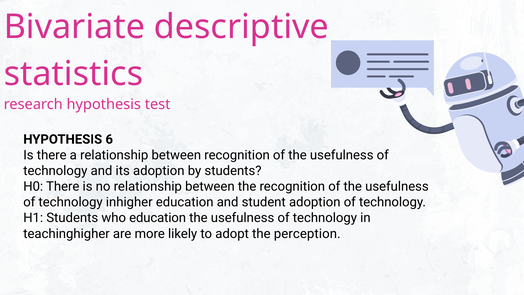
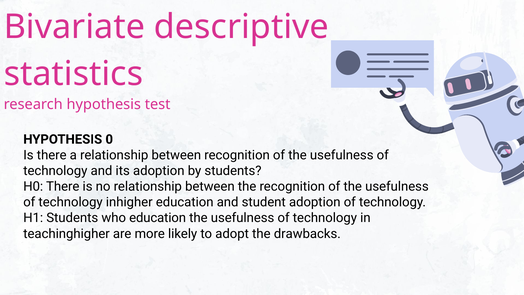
6: 6 -> 0
perception: perception -> drawbacks
